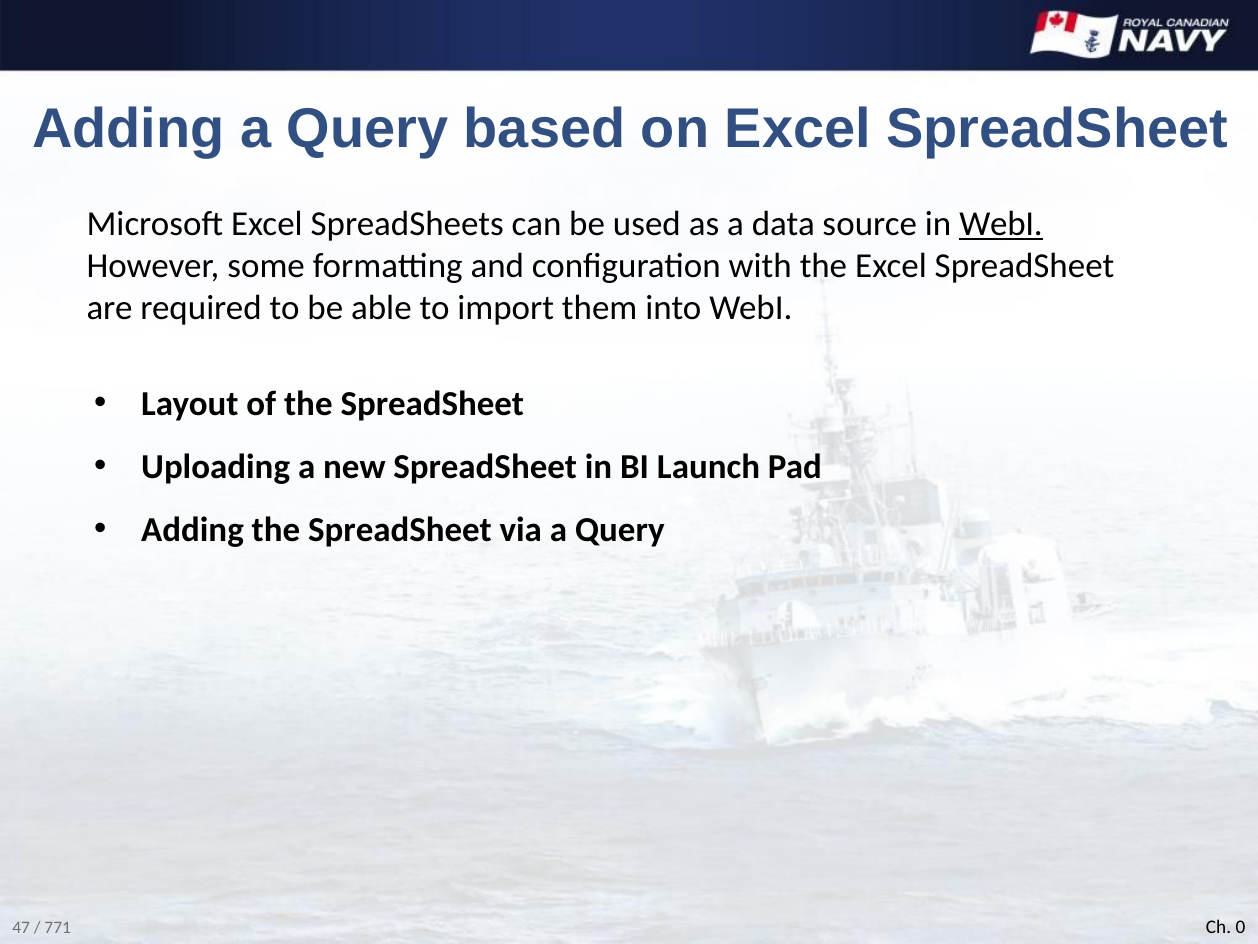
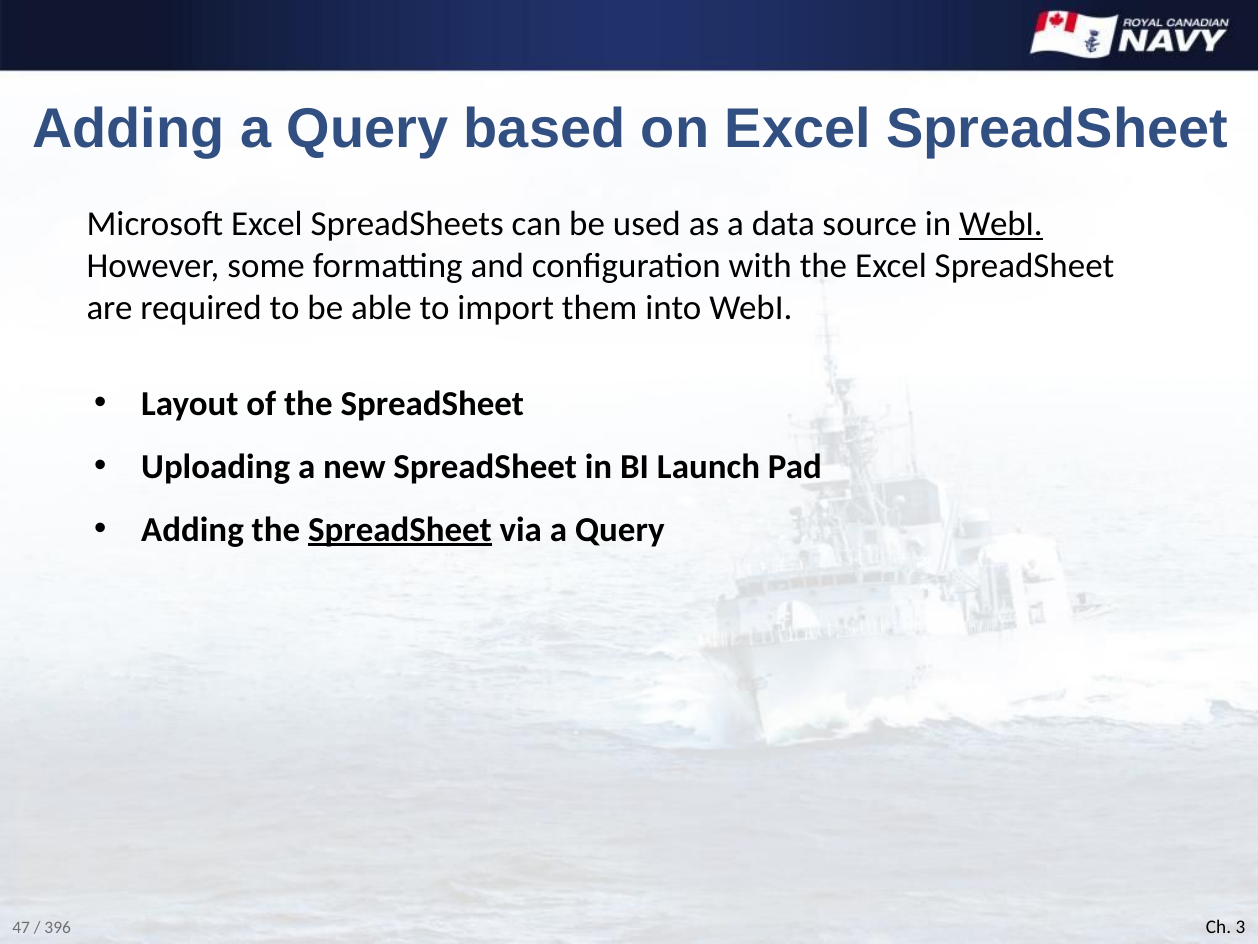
SpreadSheet at (400, 529) underline: none -> present
0: 0 -> 3
771: 771 -> 396
